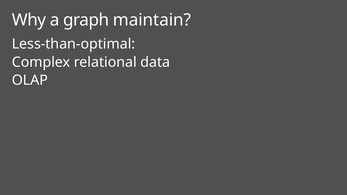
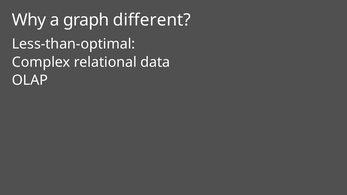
maintain: maintain -> different
